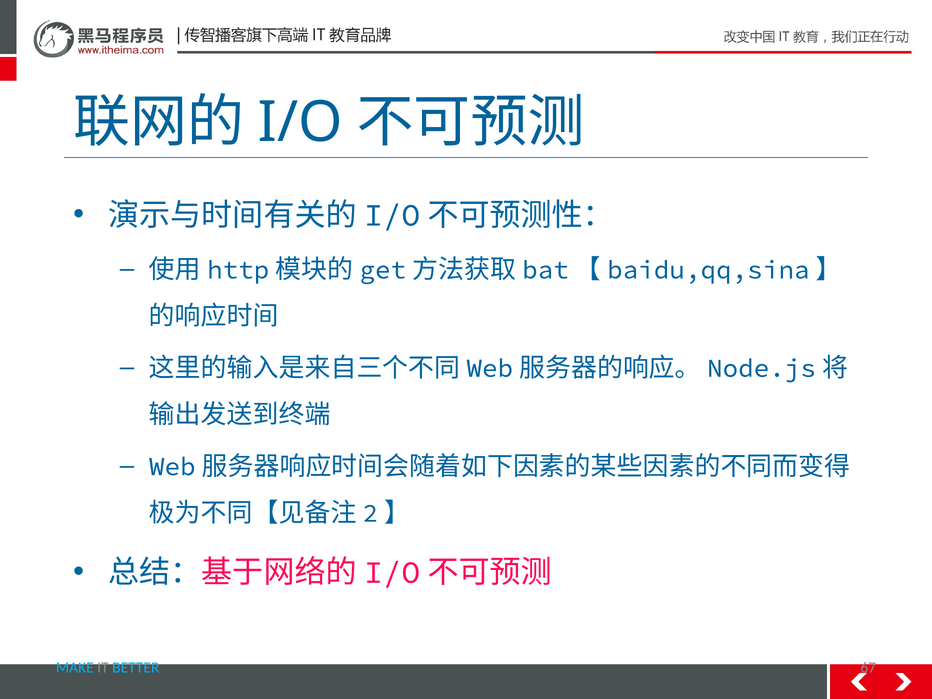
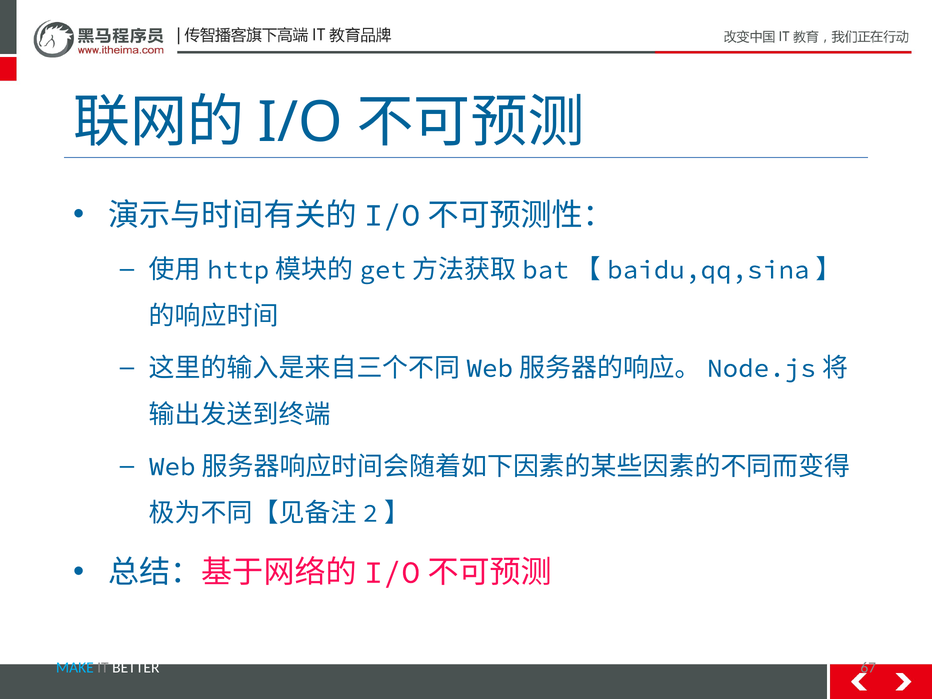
BETTER colour: light blue -> white
